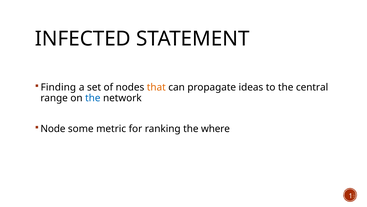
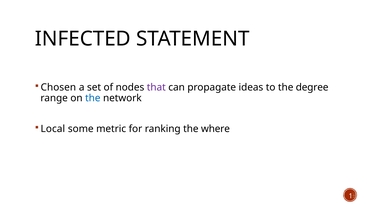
Finding: Finding -> Chosen
that colour: orange -> purple
central: central -> degree
Node: Node -> Local
